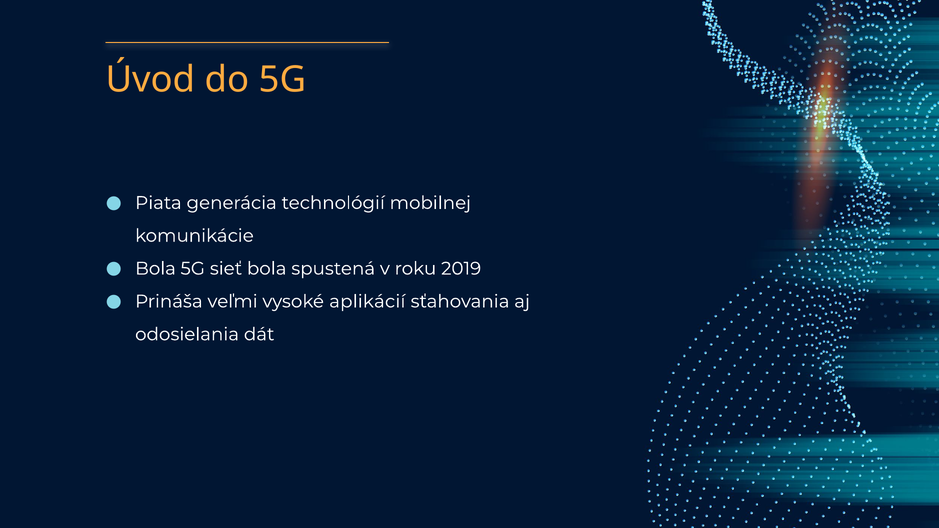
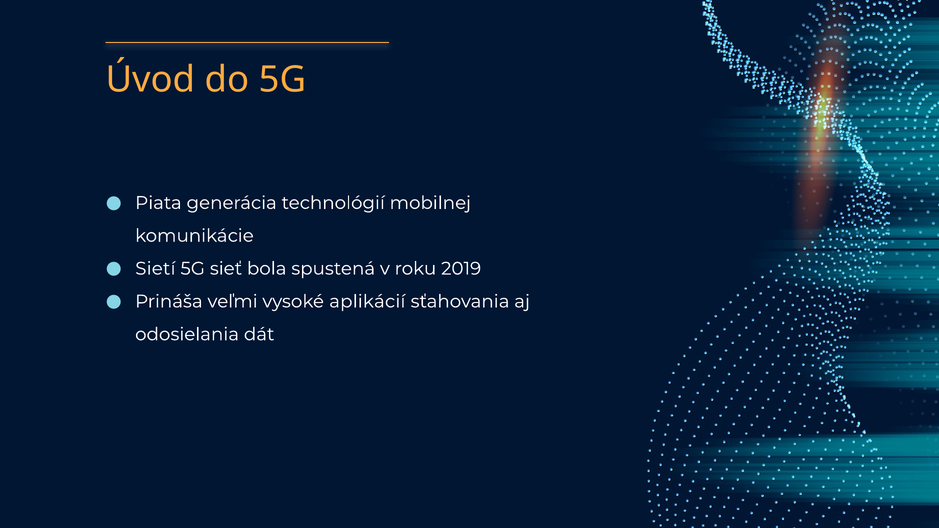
Bola at (155, 269): Bola -> Sietí
